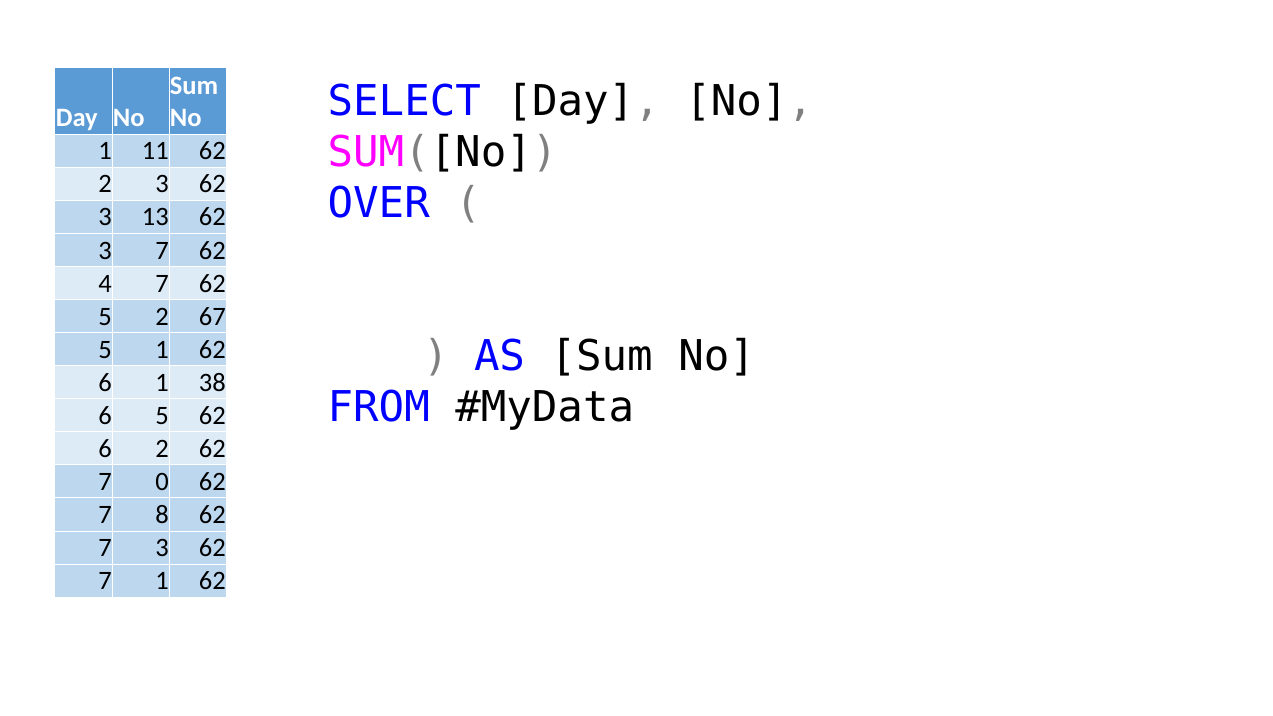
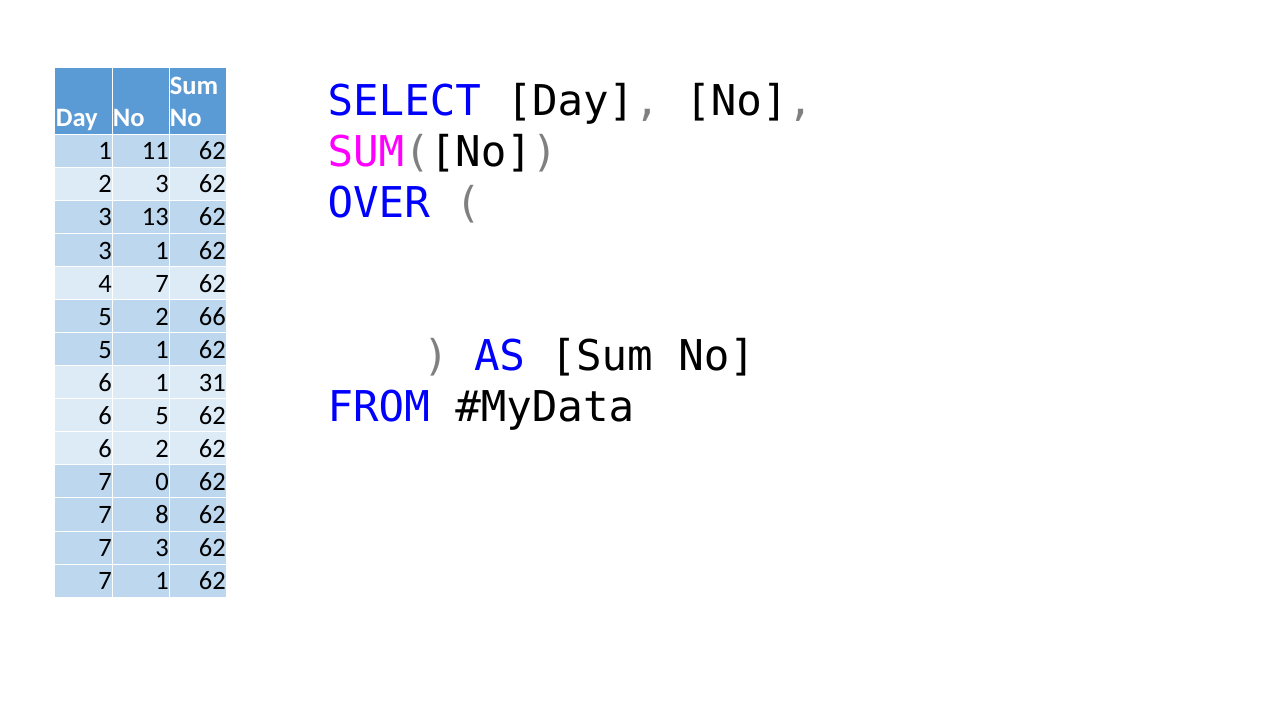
3 7: 7 -> 1
67: 67 -> 66
38: 38 -> 31
